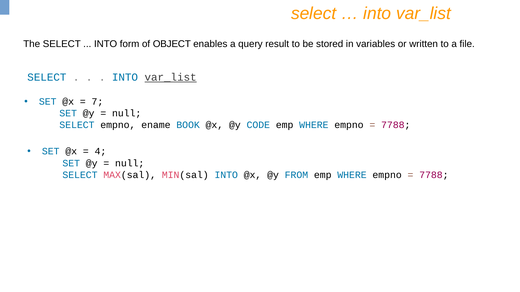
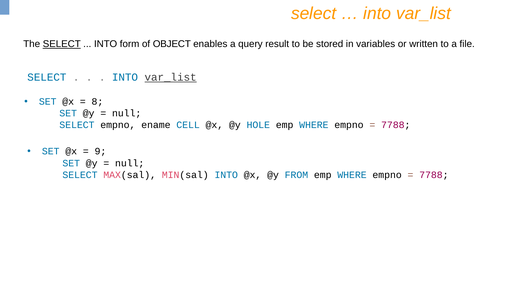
SELECT at (62, 44) underline: none -> present
7: 7 -> 8
BOOK: BOOK -> CELL
CODE: CODE -> HOLE
4: 4 -> 9
